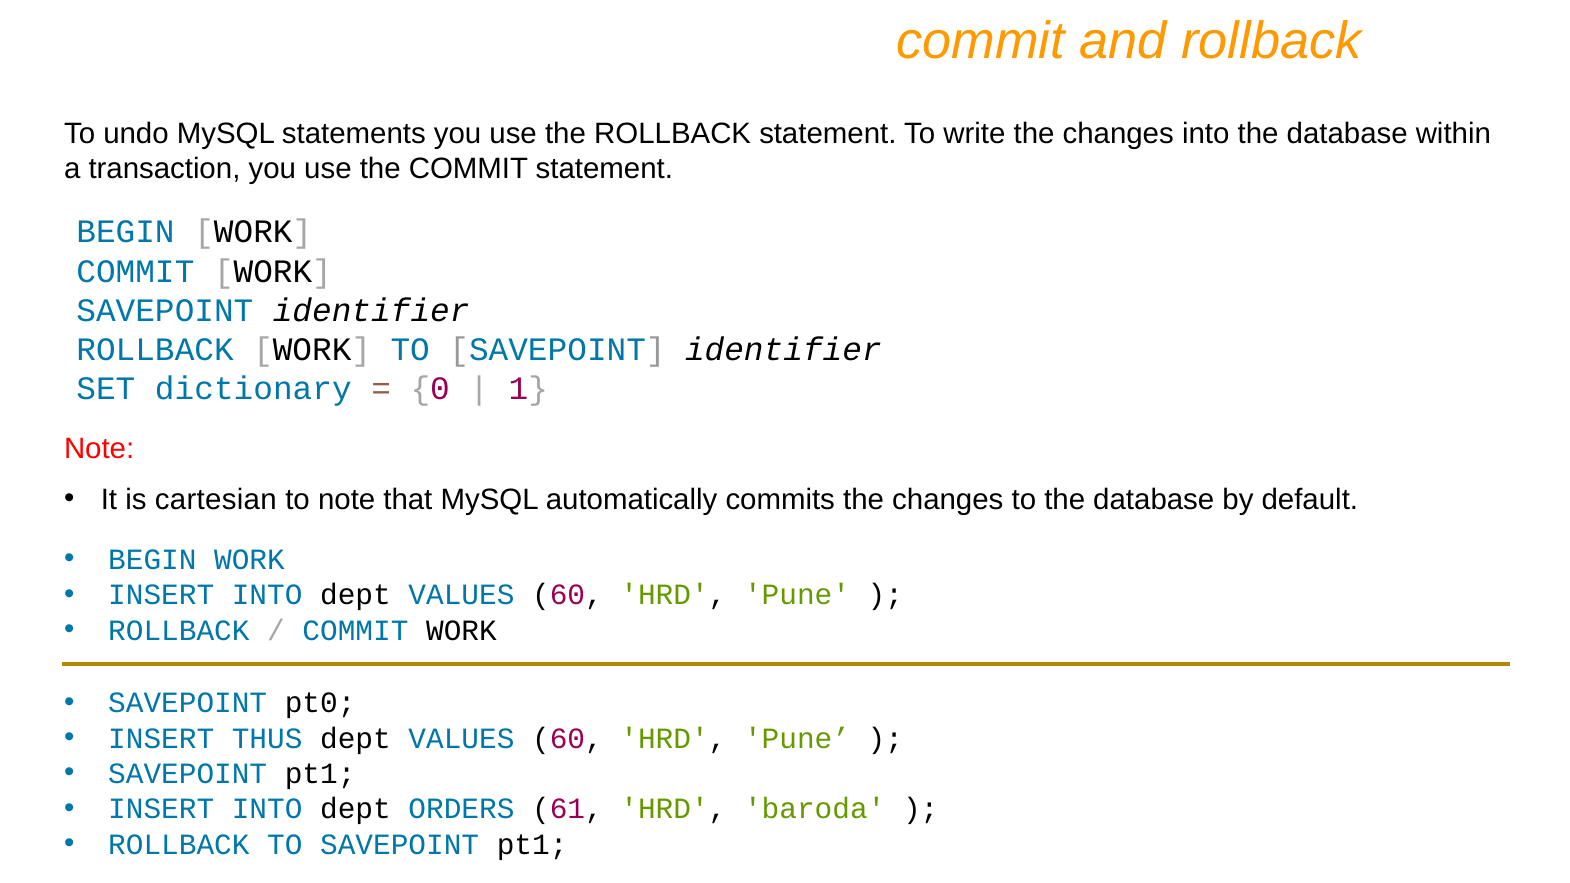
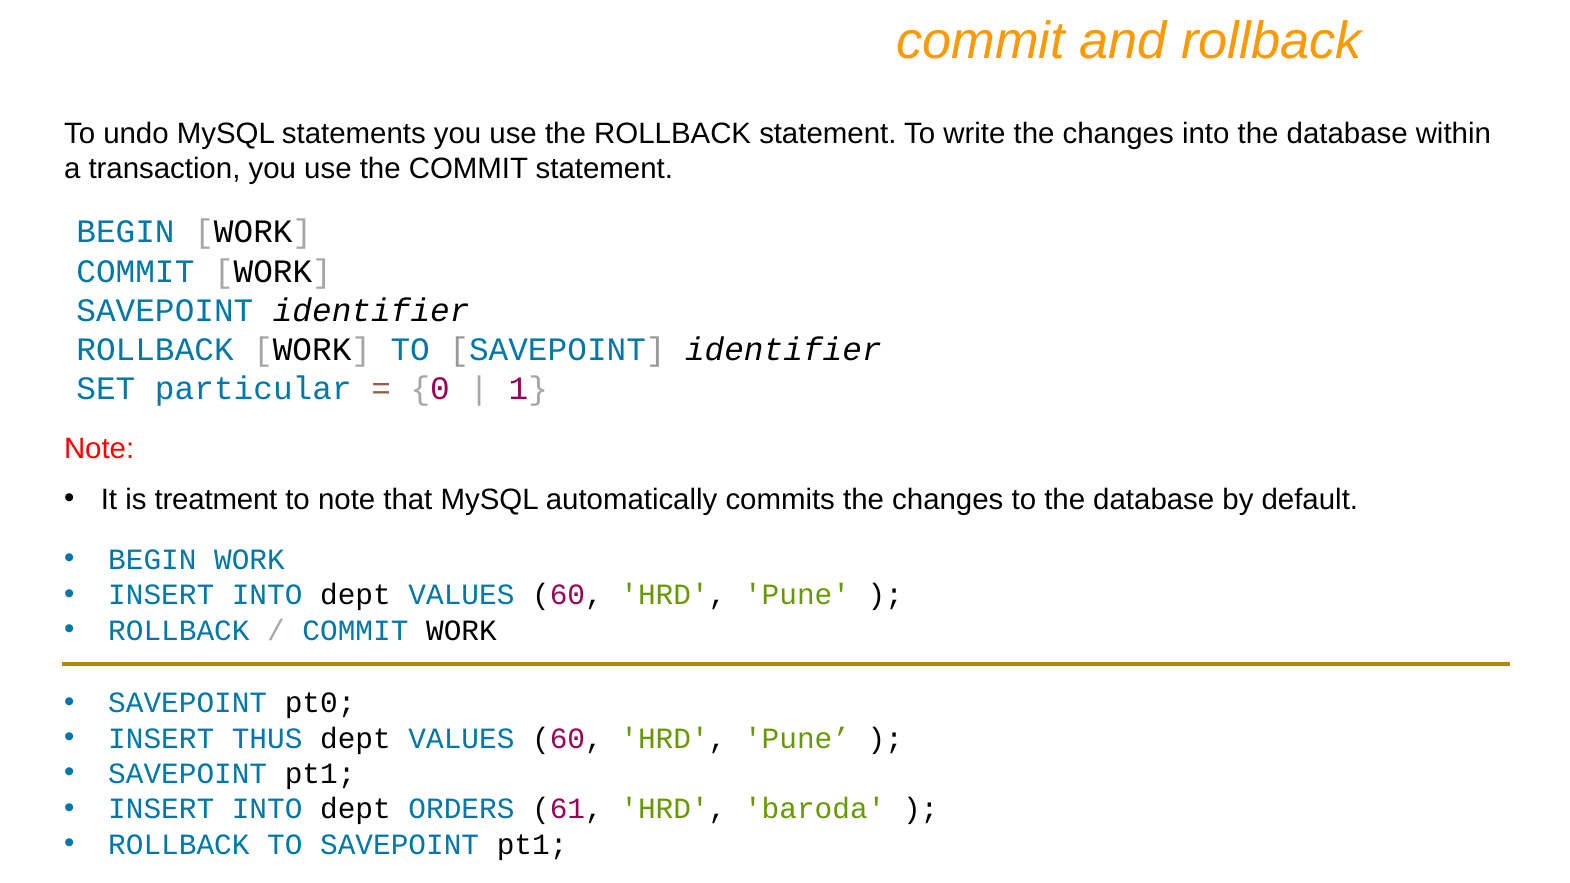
dictionary: dictionary -> particular
cartesian: cartesian -> treatment
